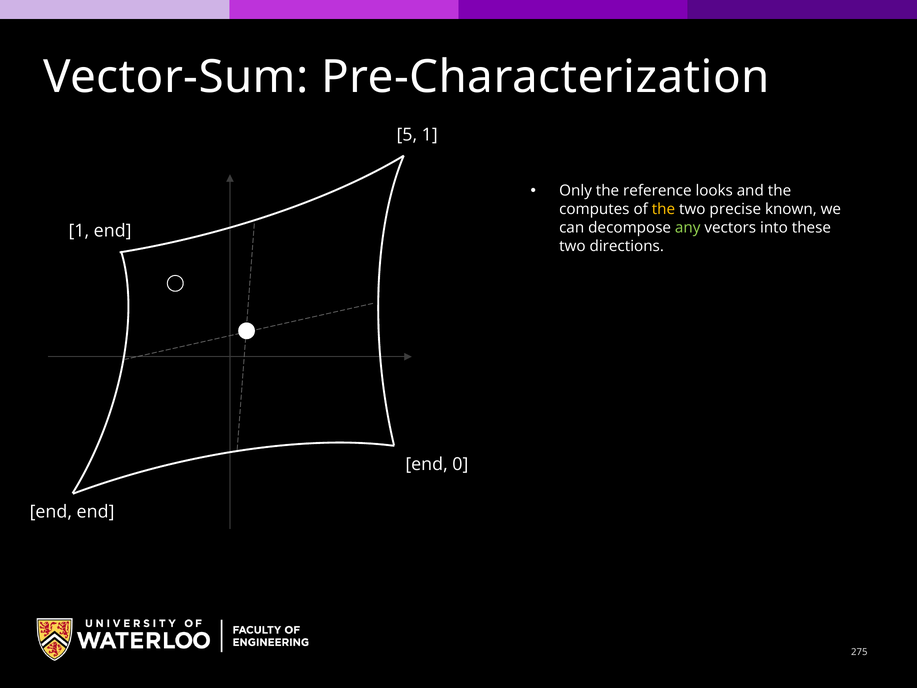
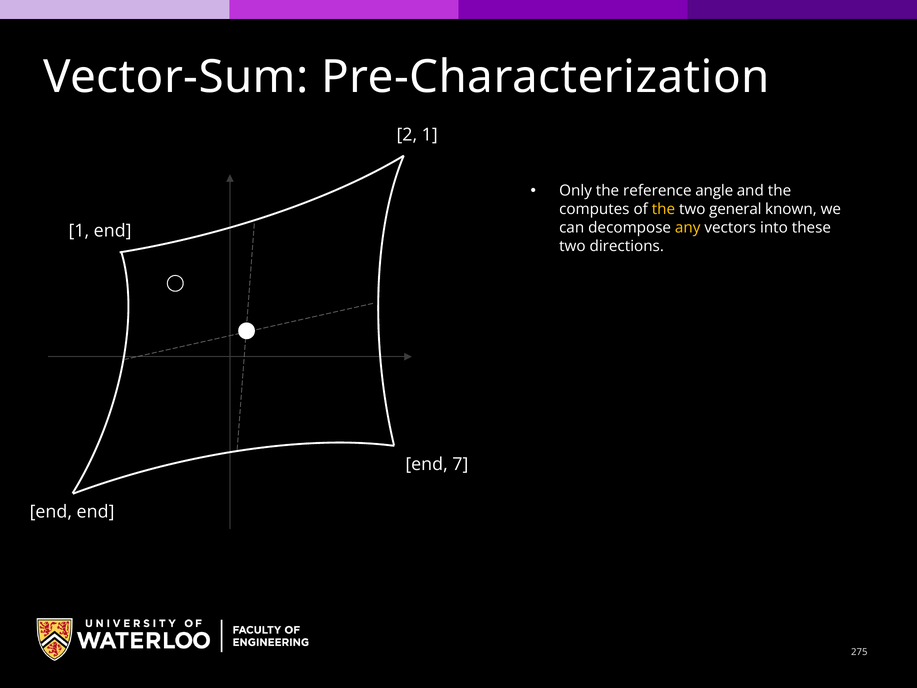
5: 5 -> 2
looks: looks -> angle
precise: precise -> general
any colour: light green -> yellow
0: 0 -> 7
